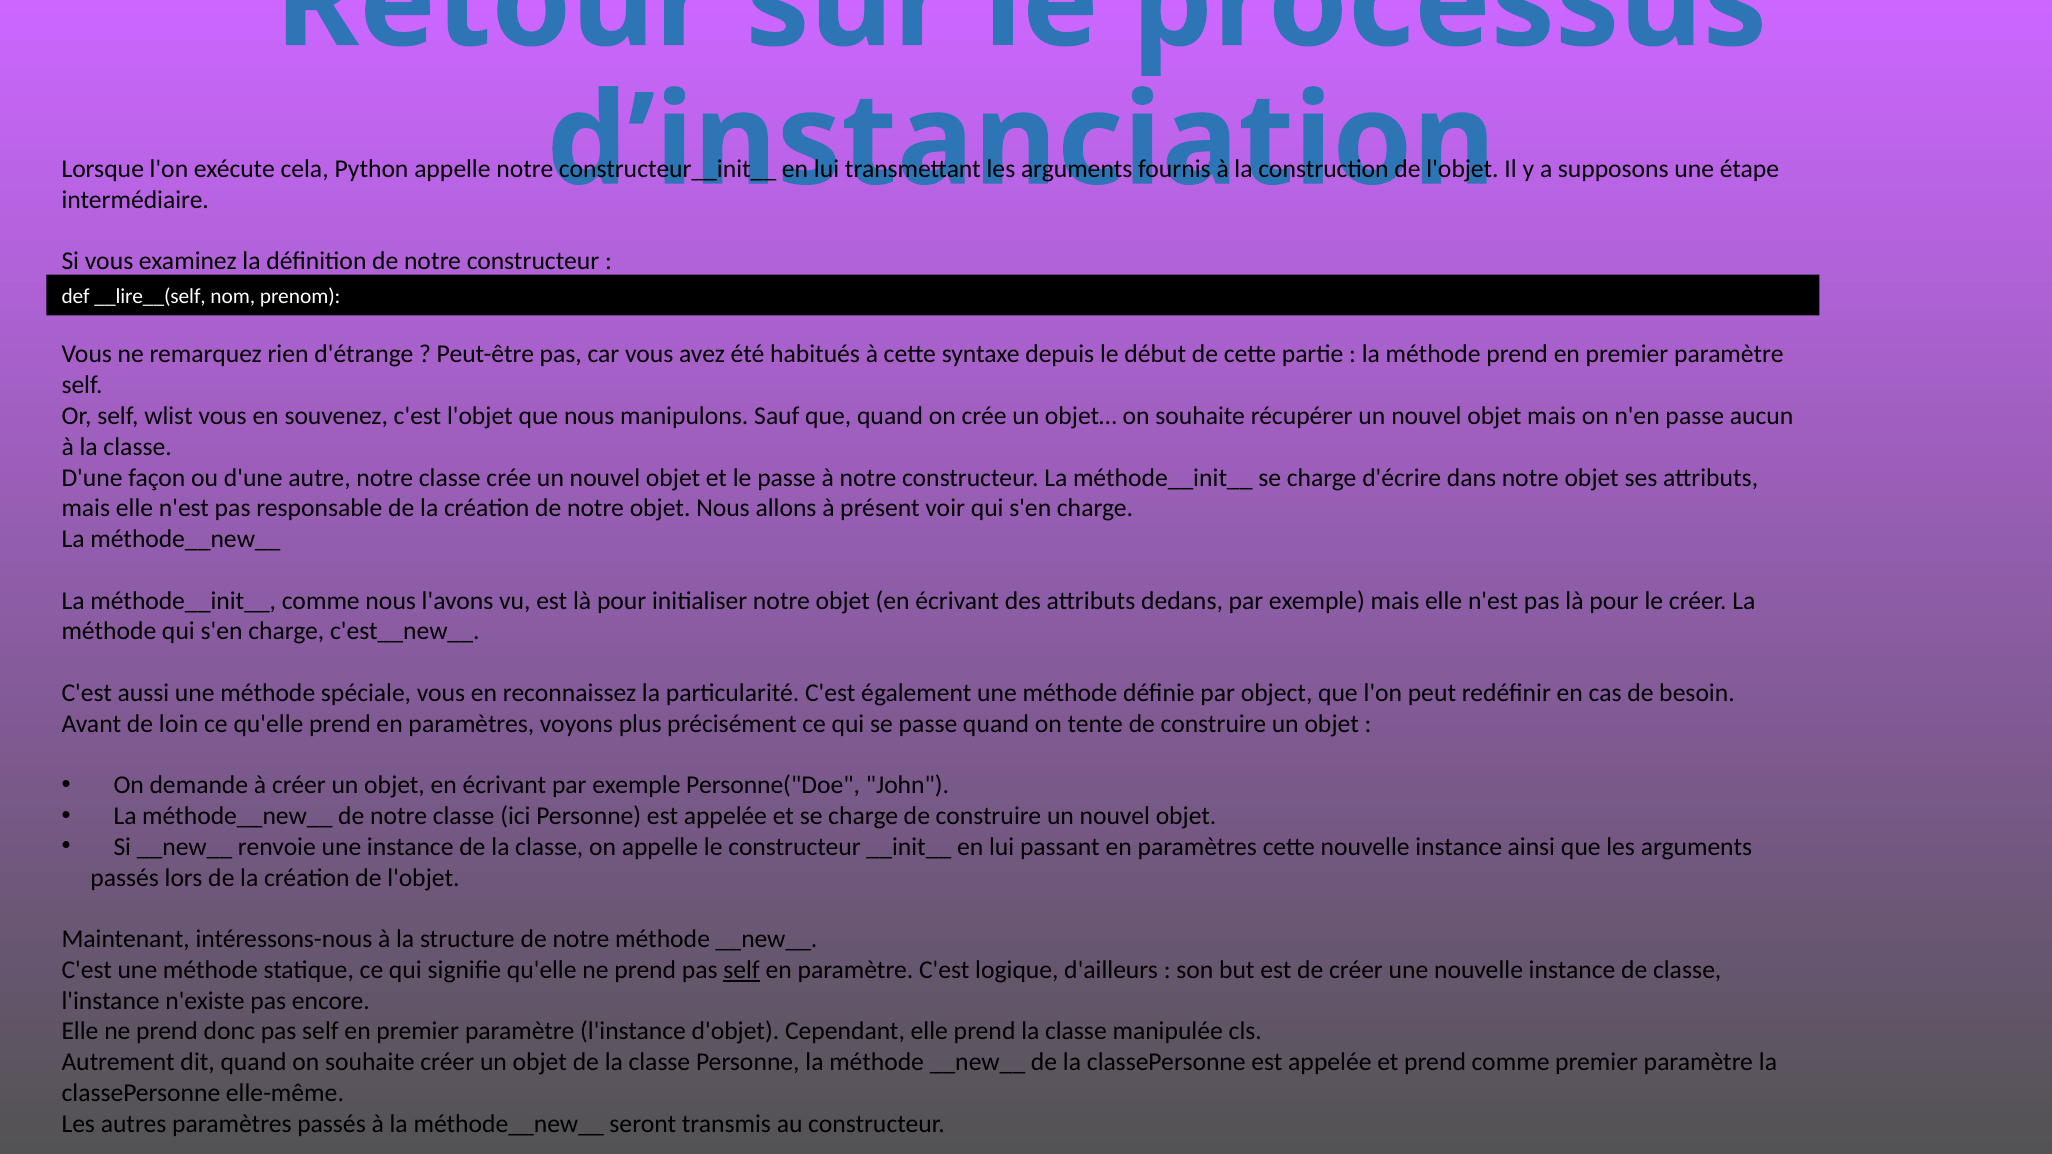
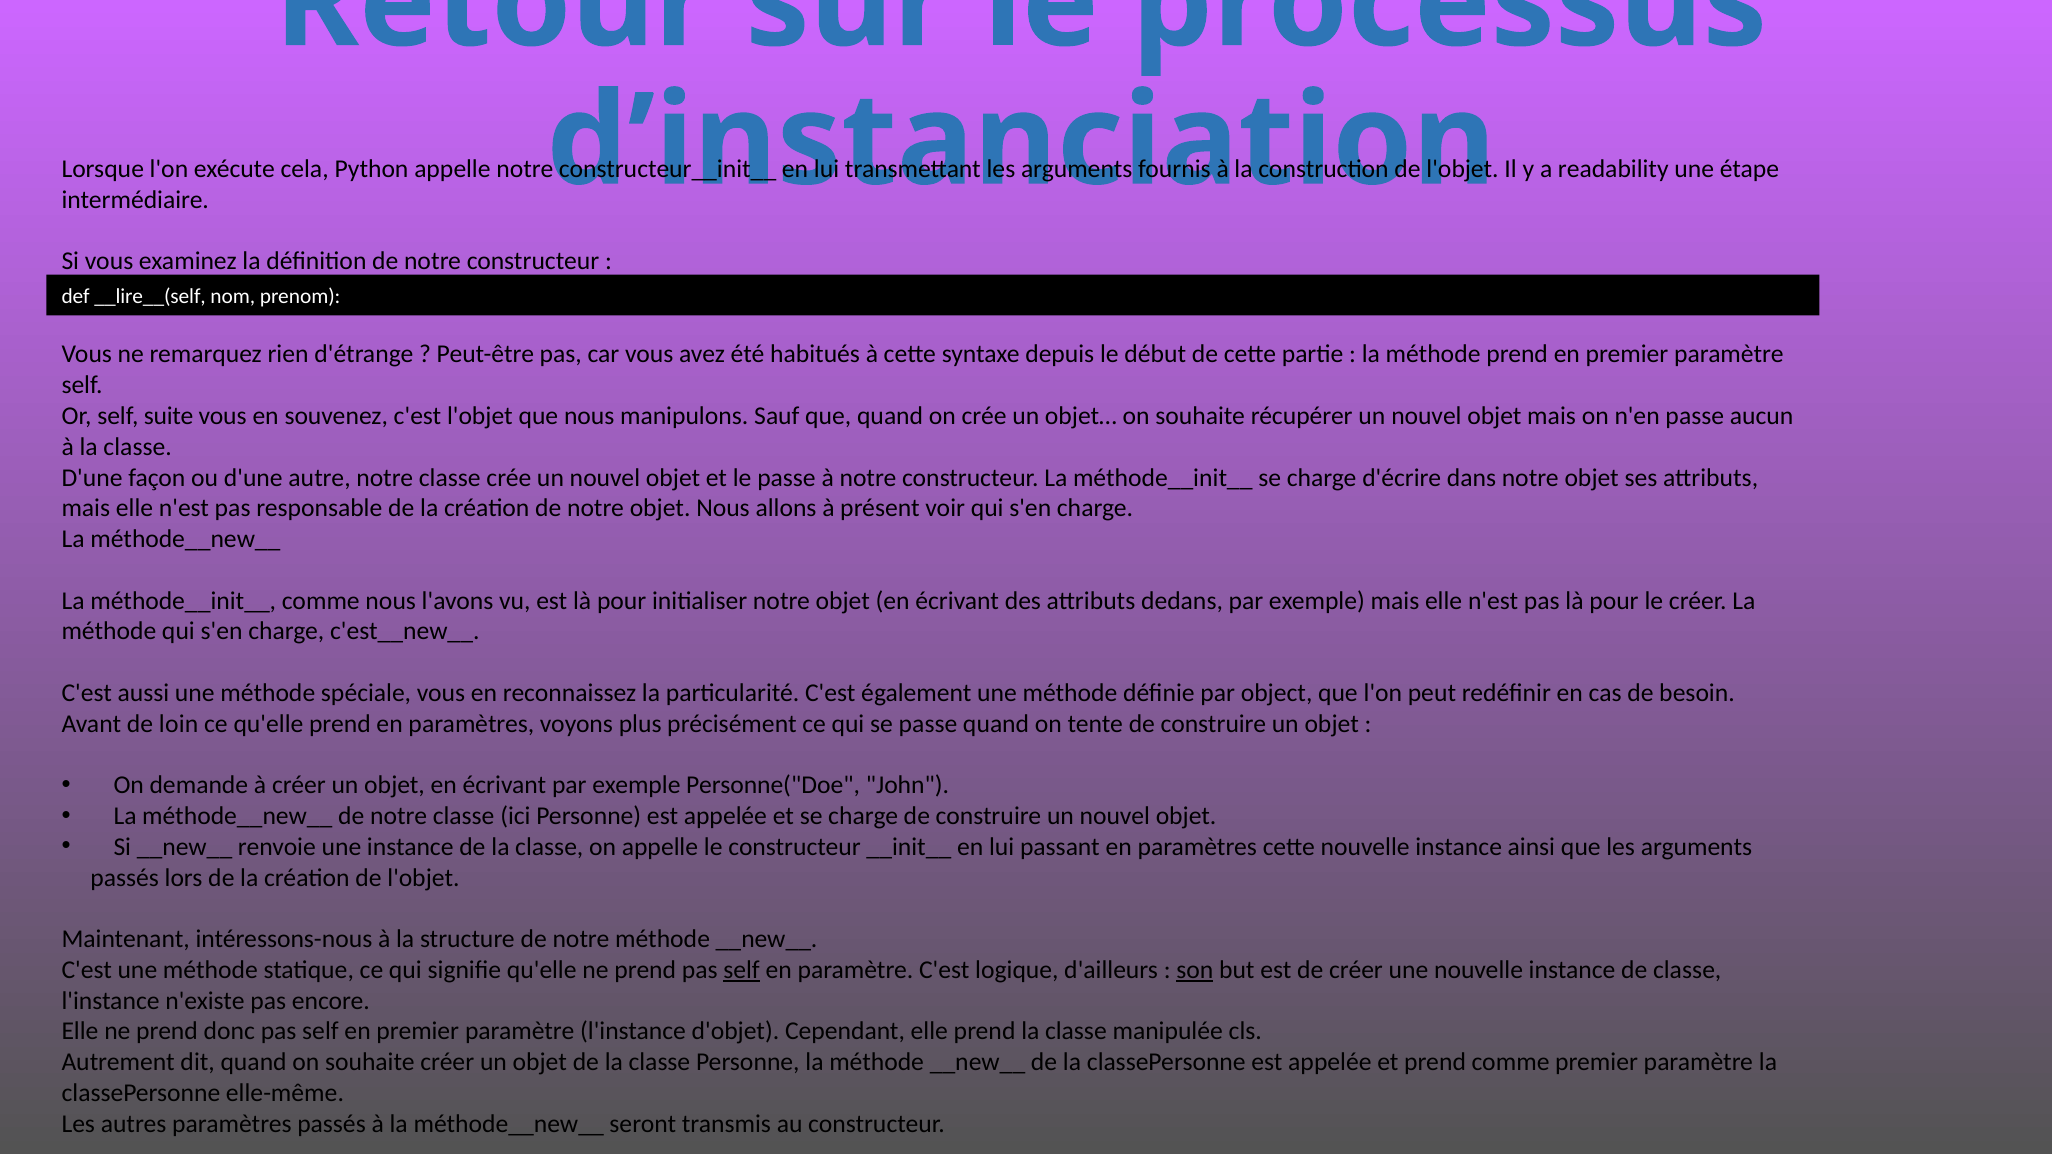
supposons: supposons -> readability
wlist: wlist -> suite
son underline: none -> present
